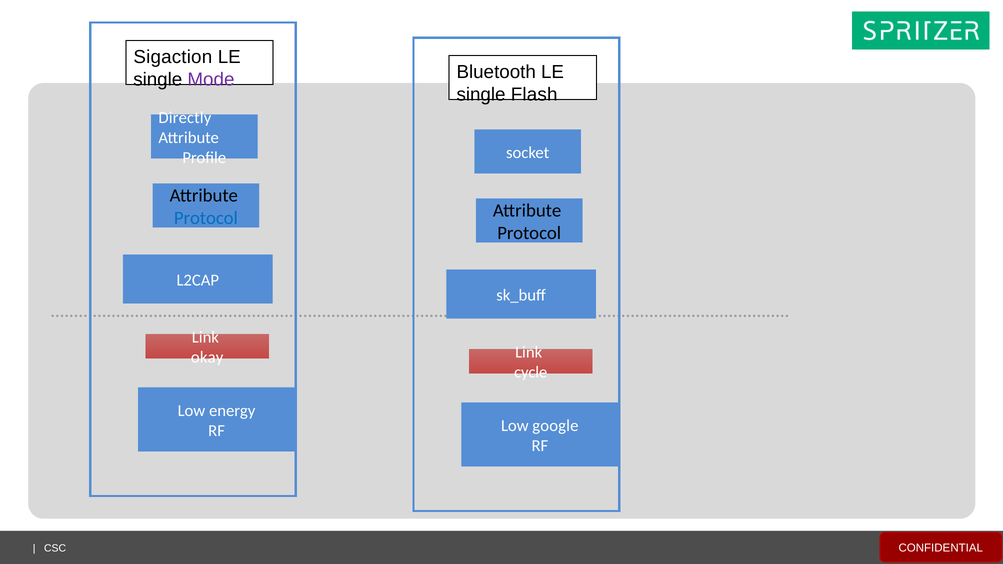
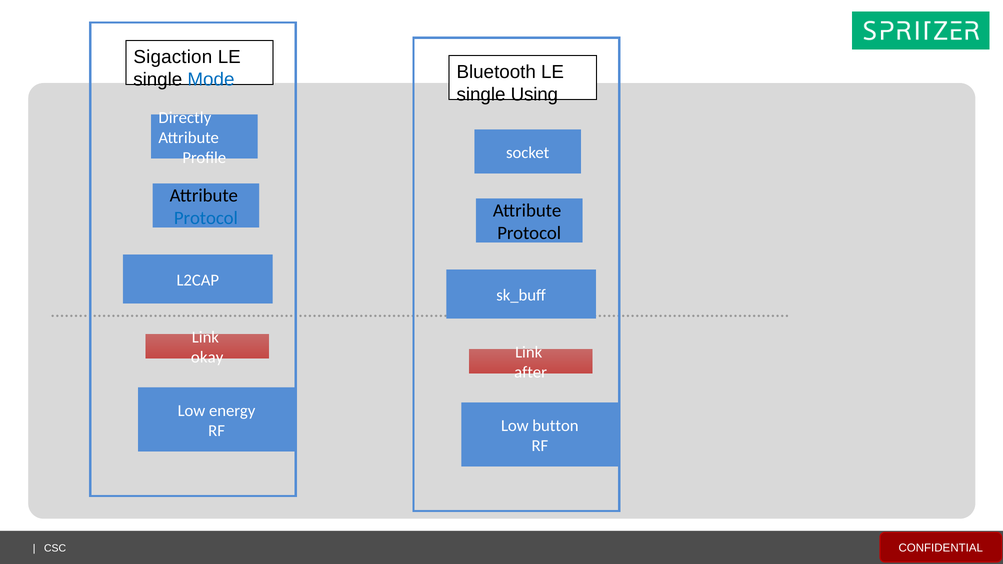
Mode colour: purple -> blue
Flash: Flash -> Using
cycle: cycle -> after
google: google -> button
